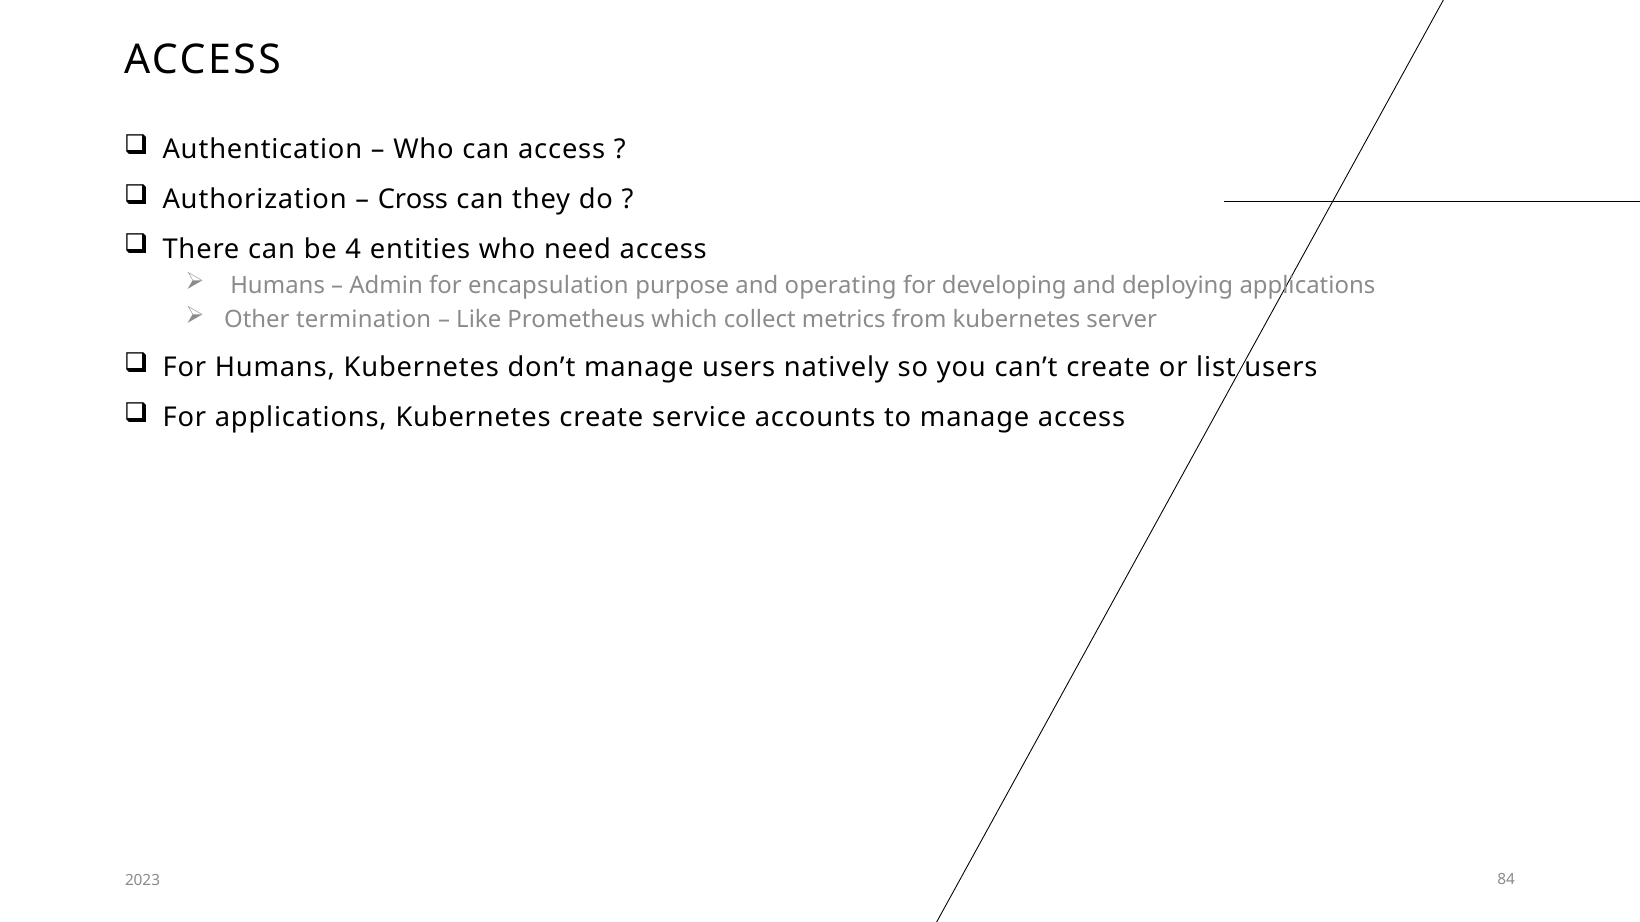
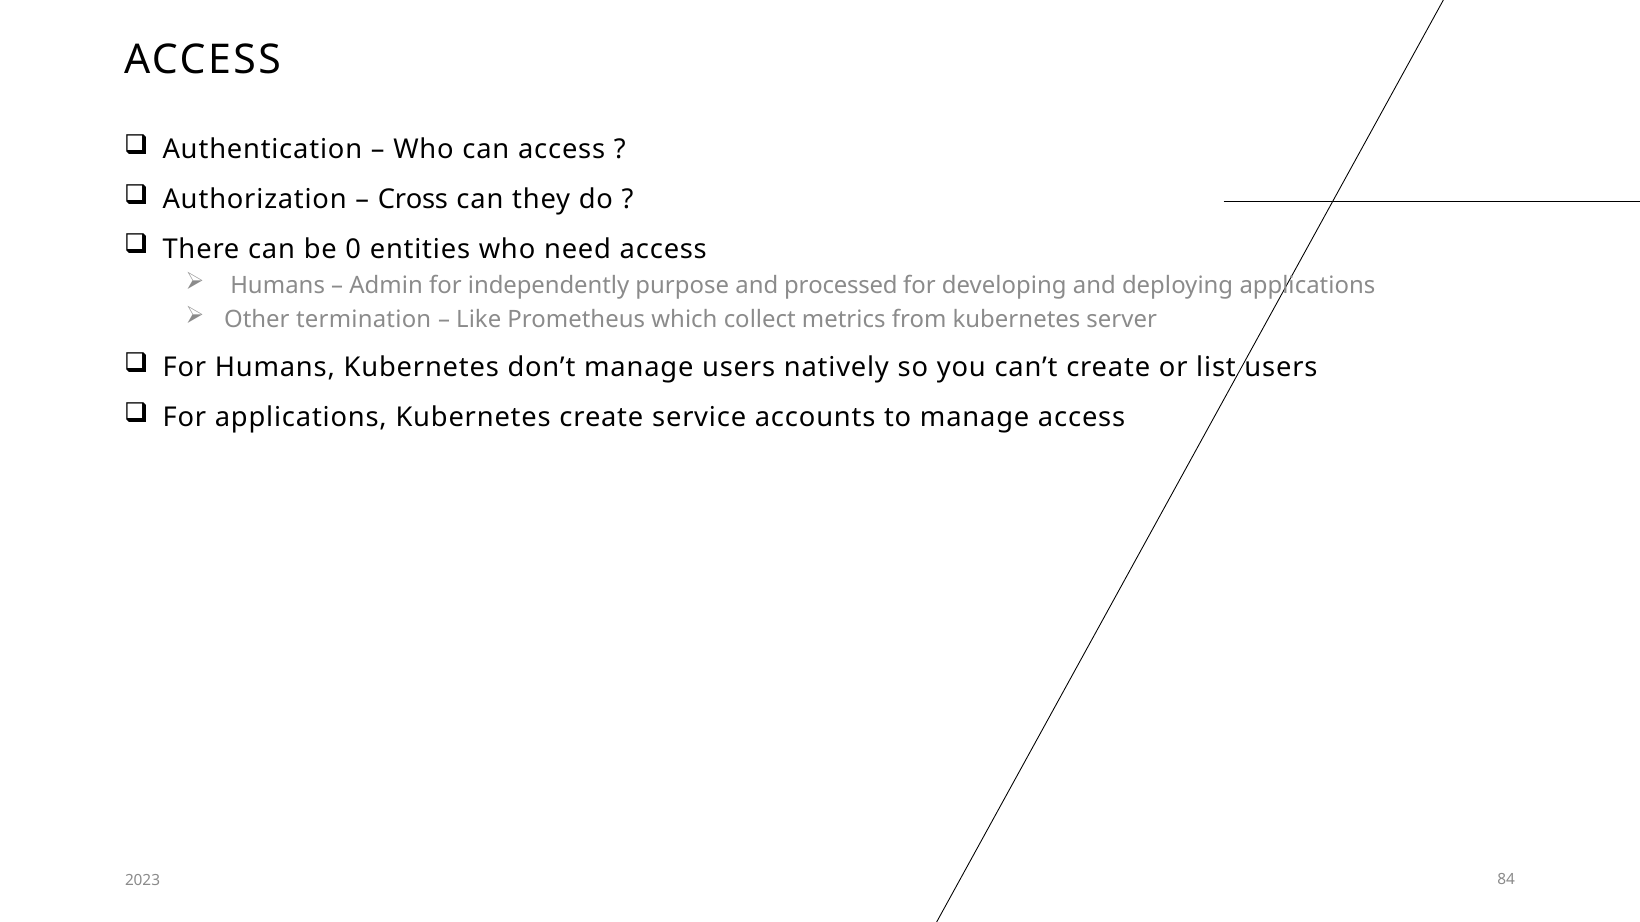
4: 4 -> 0
encapsulation: encapsulation -> independently
operating: operating -> processed
